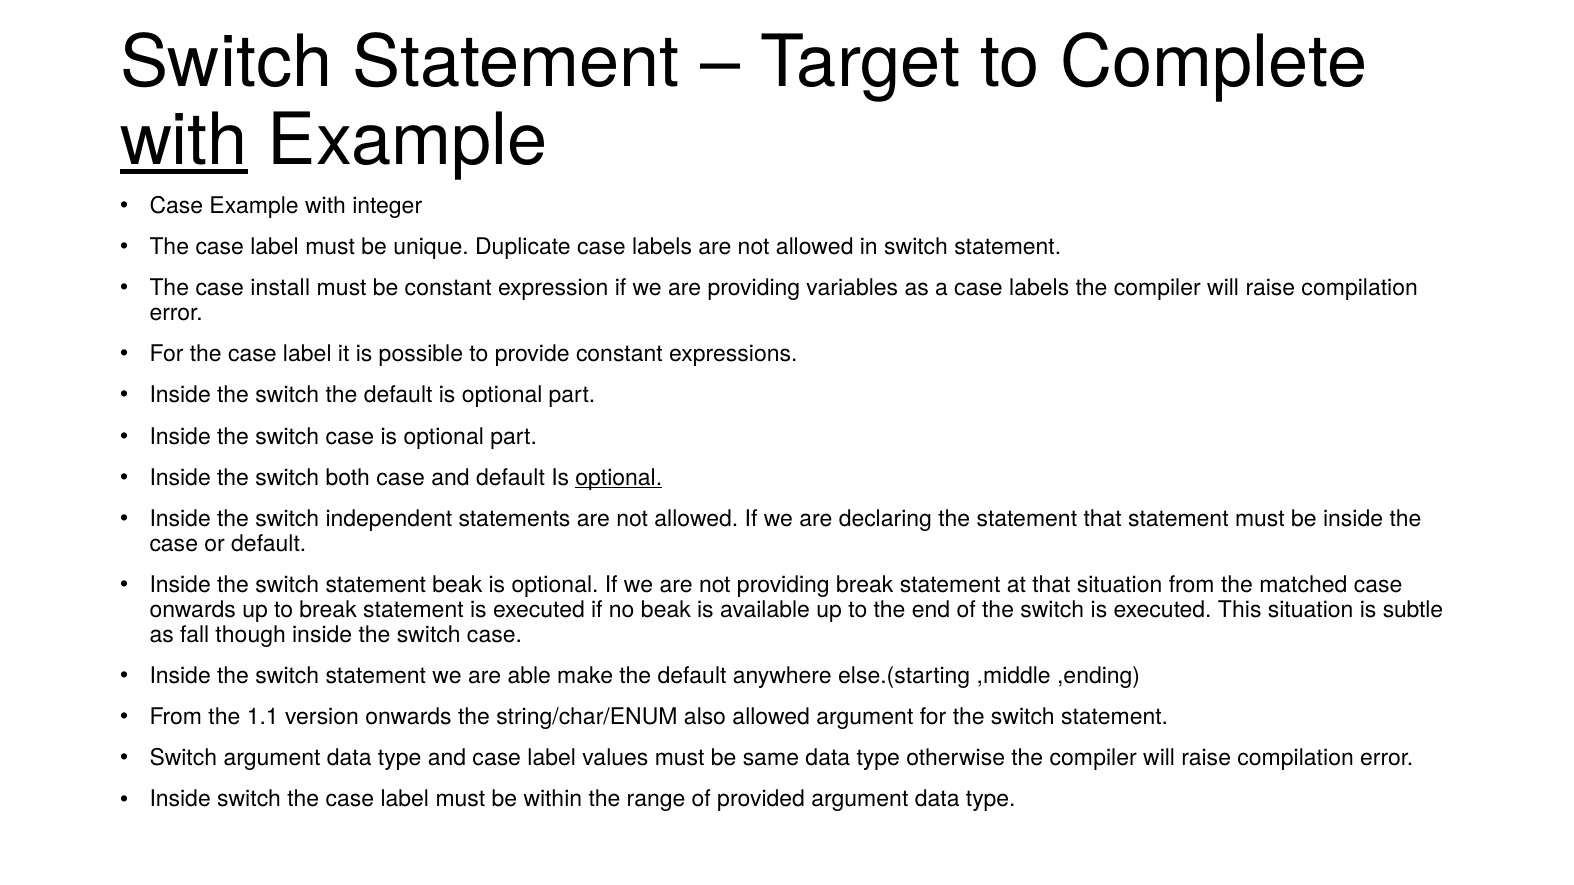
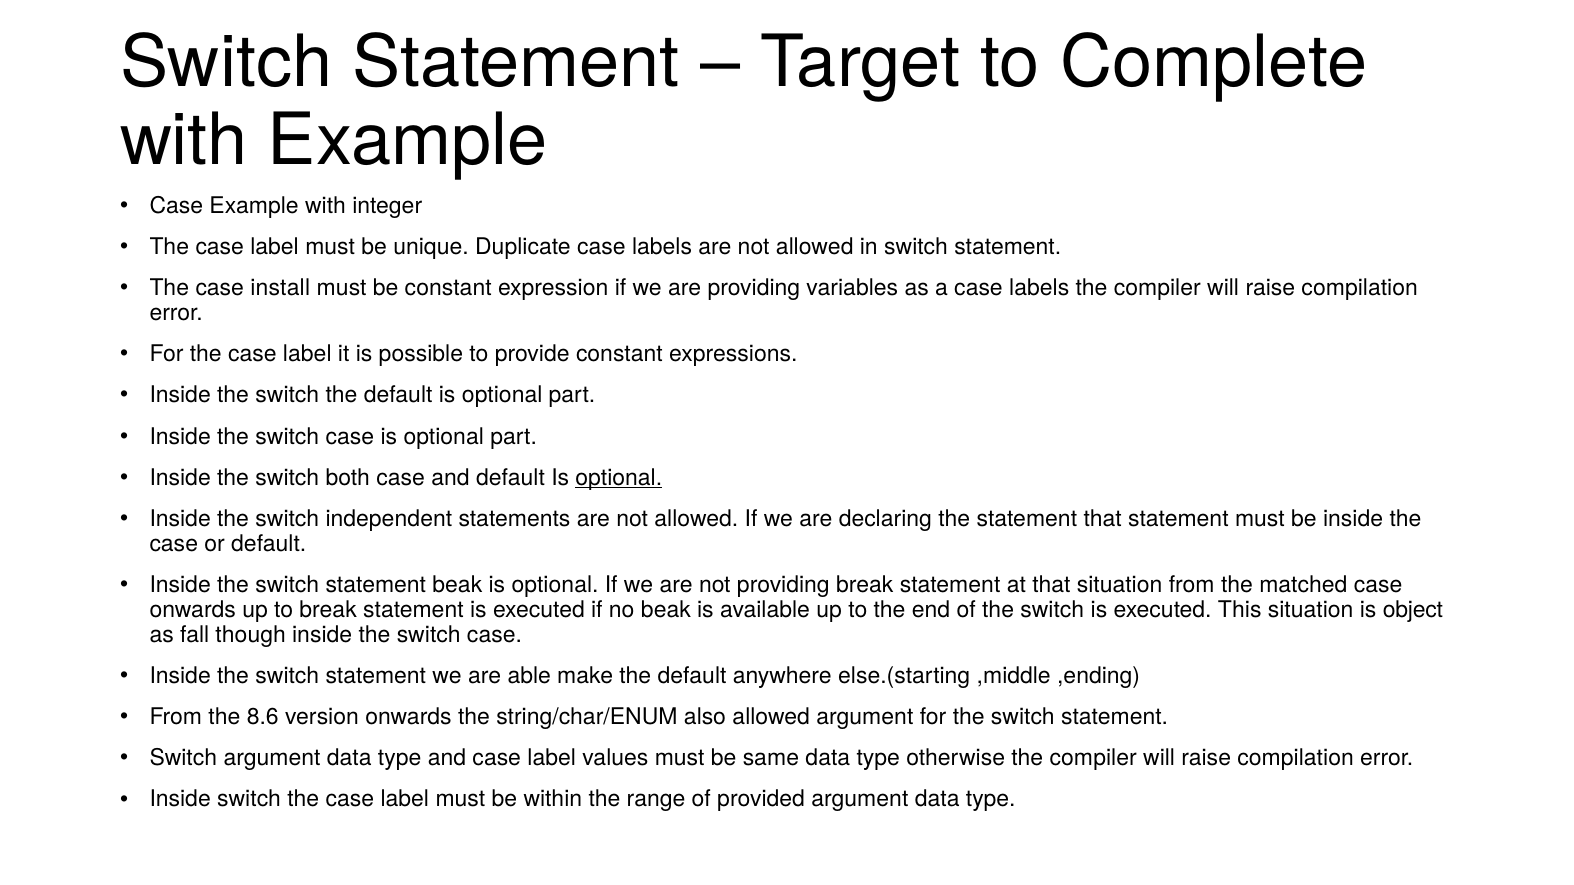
with at (184, 141) underline: present -> none
subtle: subtle -> object
1.1: 1.1 -> 8.6
